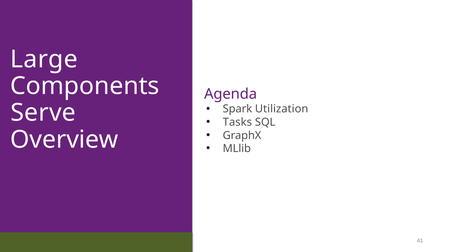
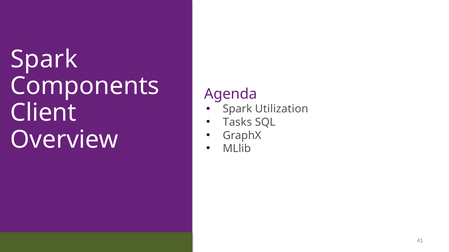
Large at (44, 60): Large -> Spark
Serve: Serve -> Client
